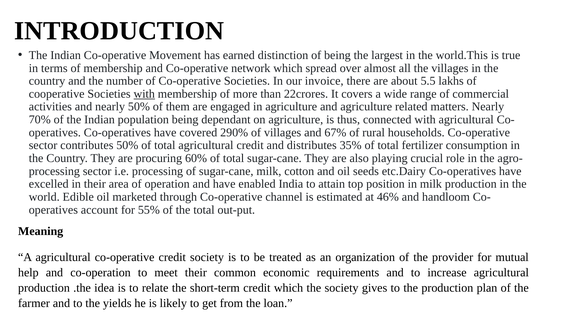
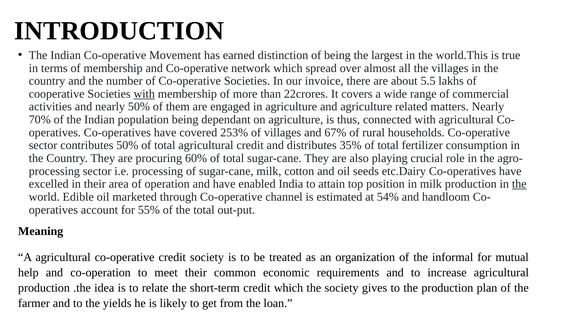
290%: 290% -> 253%
the at (519, 184) underline: none -> present
46%: 46% -> 54%
provider: provider -> informal
